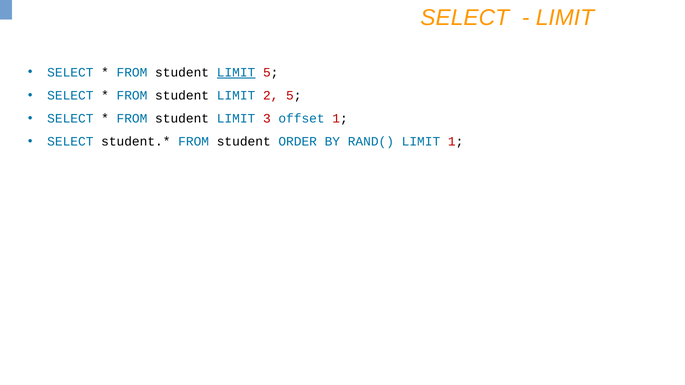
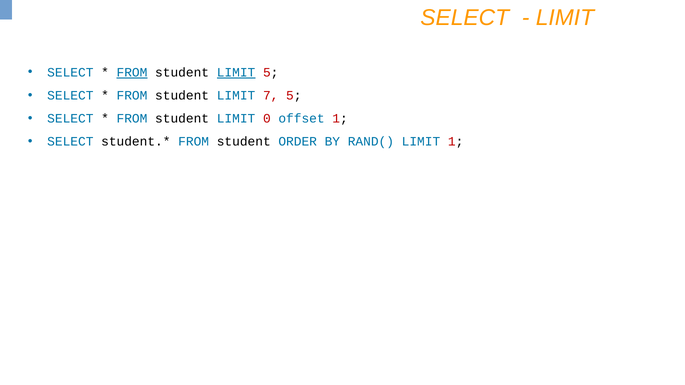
FROM at (132, 72) underline: none -> present
2: 2 -> 7
3: 3 -> 0
